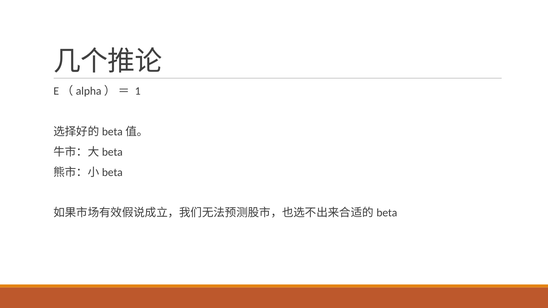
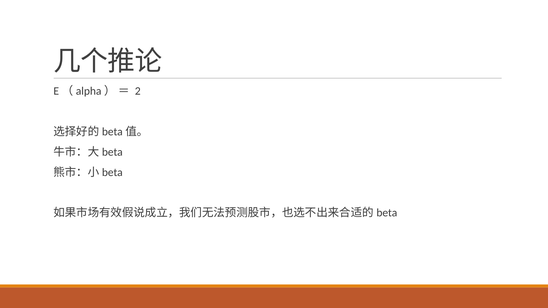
1: 1 -> 2
